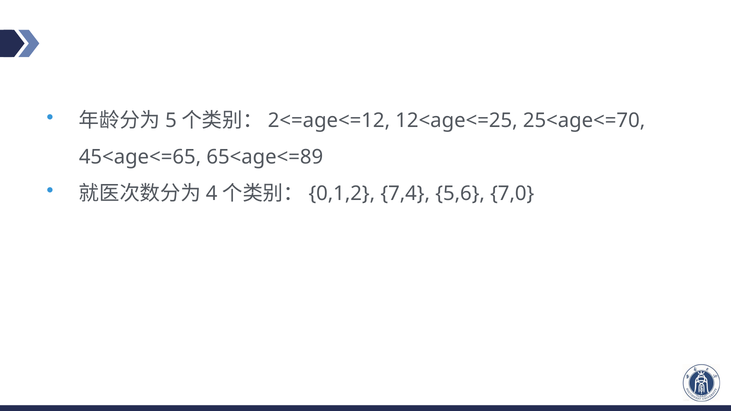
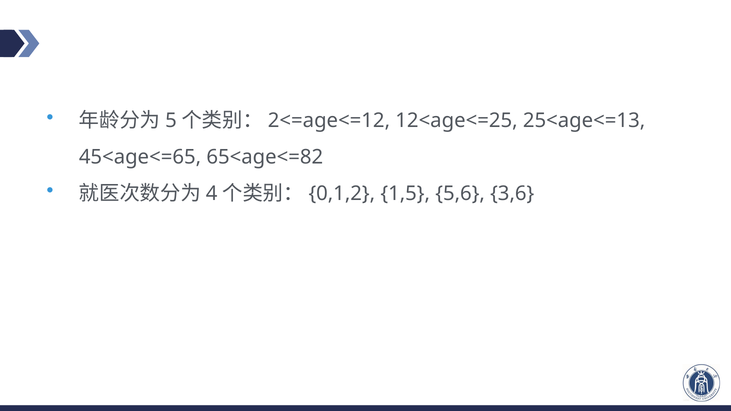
25<age<=70: 25<age<=70 -> 25<age<=13
65<age<=89: 65<age<=89 -> 65<age<=82
7,4: 7,4 -> 1,5
7,0: 7,0 -> 3,6
